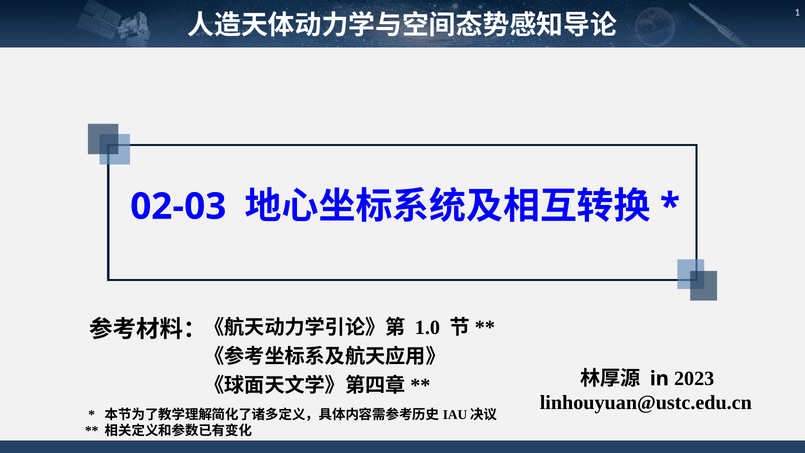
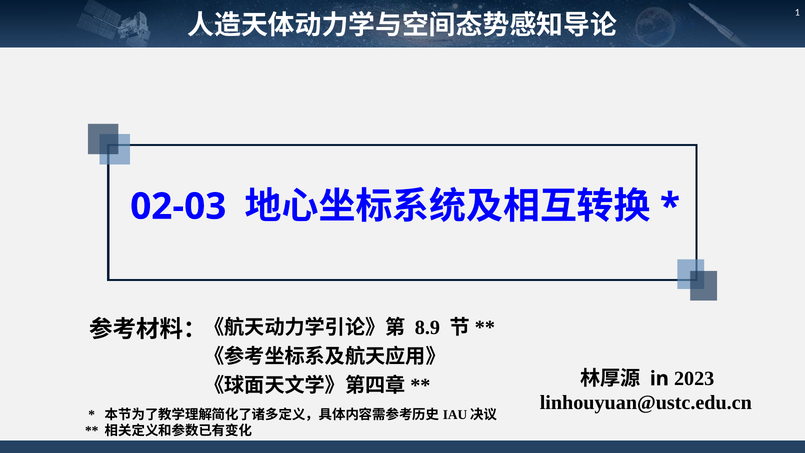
1.0: 1.0 -> 8.9
